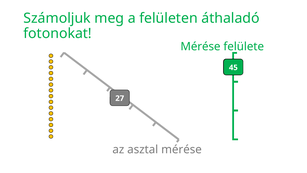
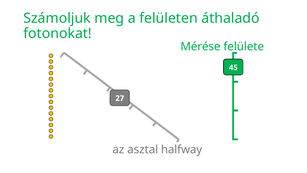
asztal mérése: mérése -> halfway
